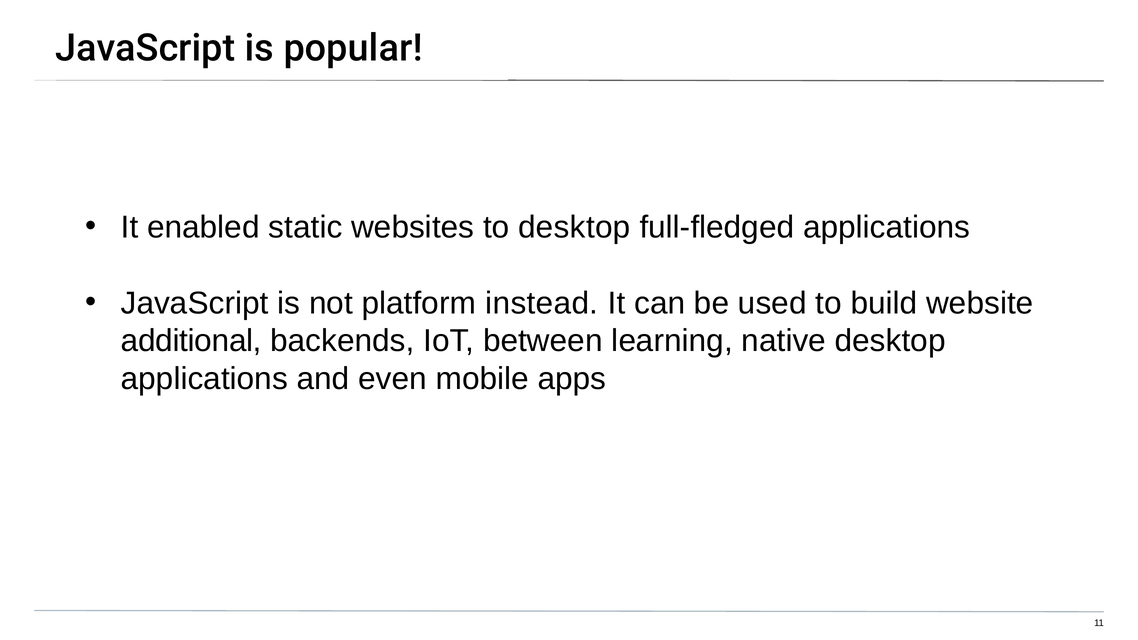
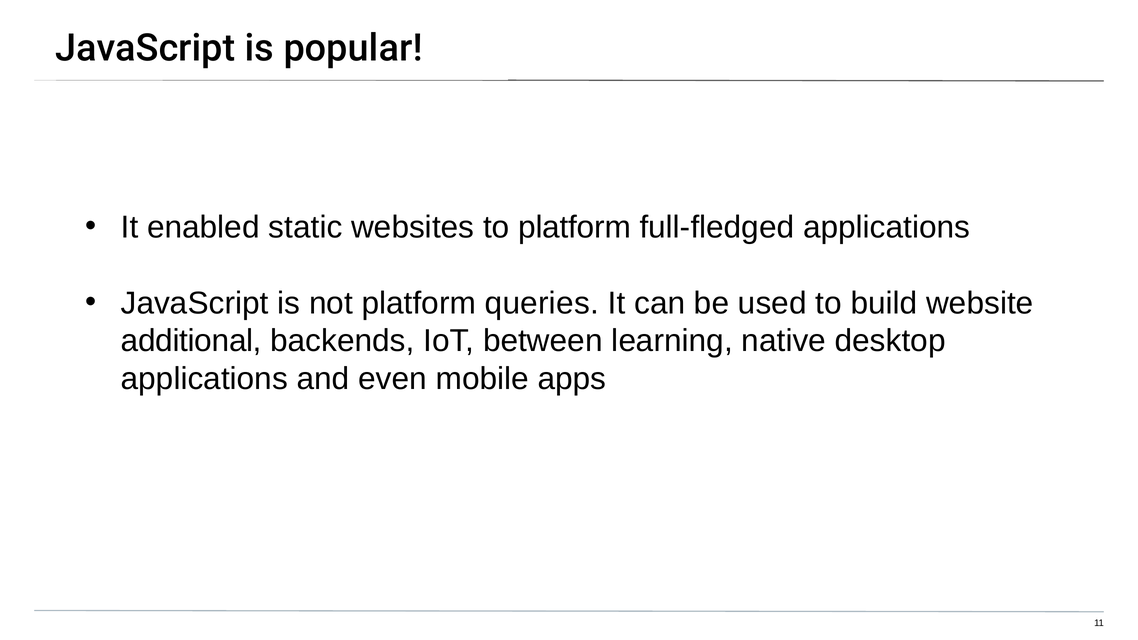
to desktop: desktop -> platform
instead: instead -> queries
